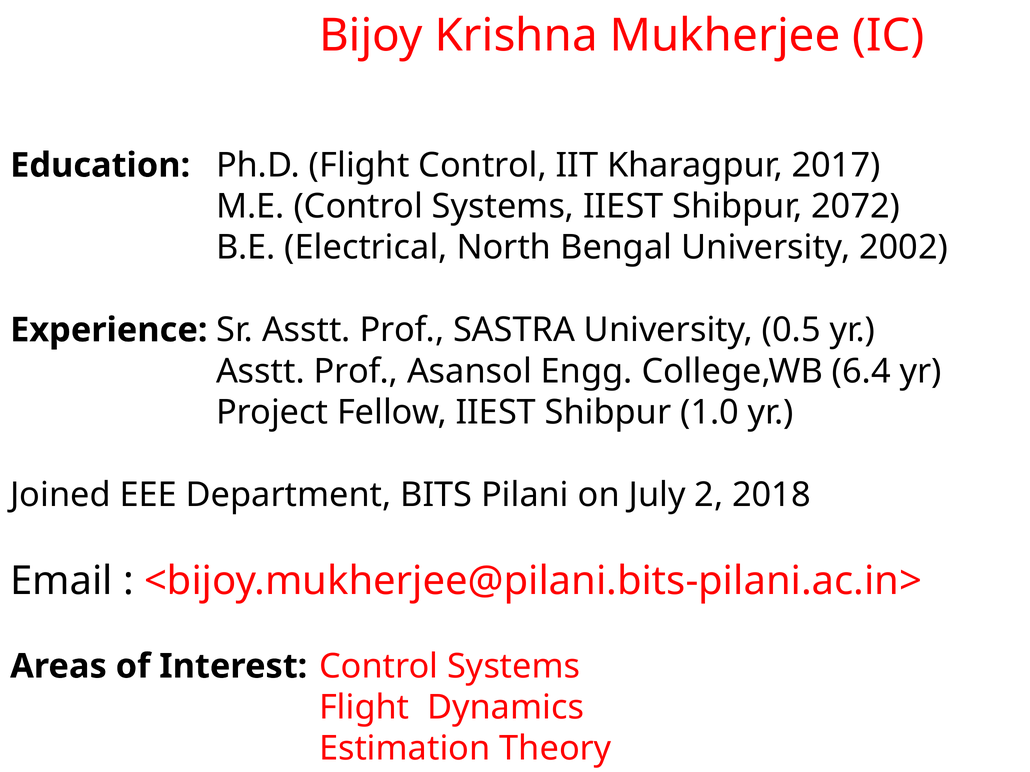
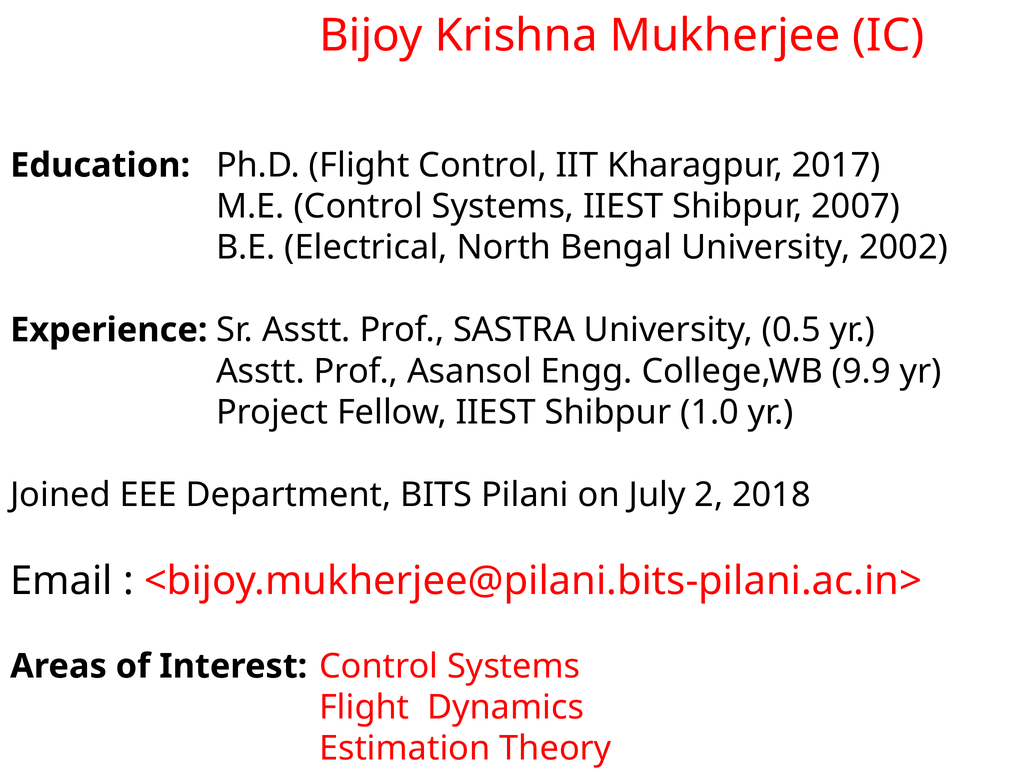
2072: 2072 -> 2007
6.4: 6.4 -> 9.9
